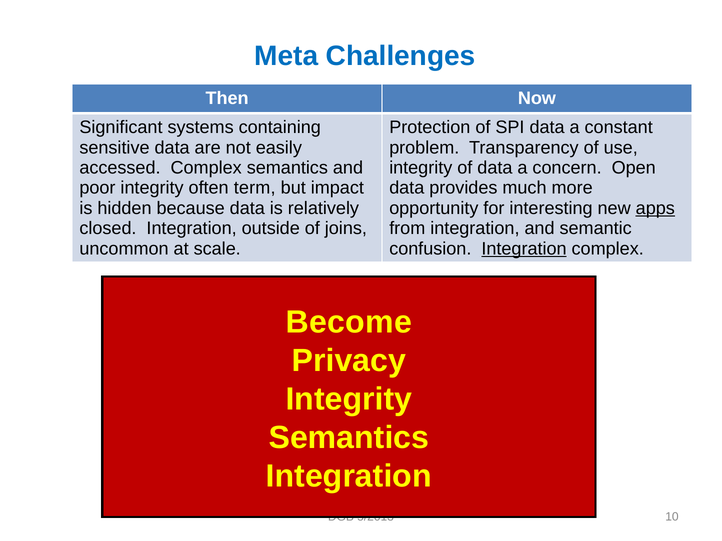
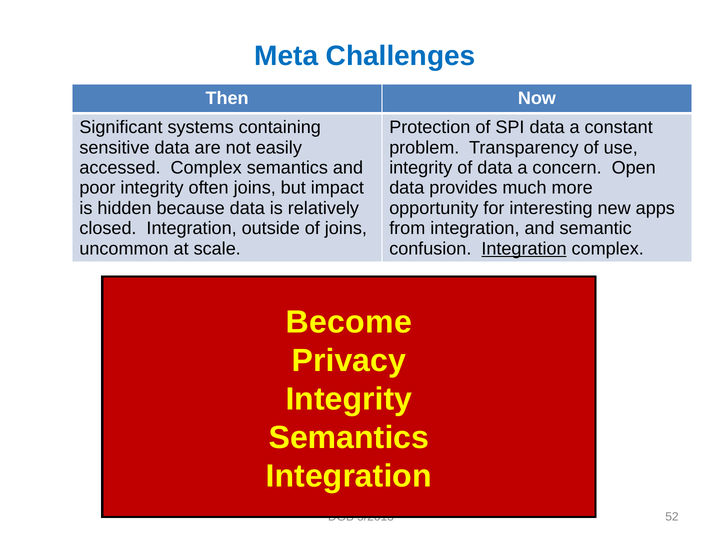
often term: term -> joins
apps underline: present -> none
10: 10 -> 52
